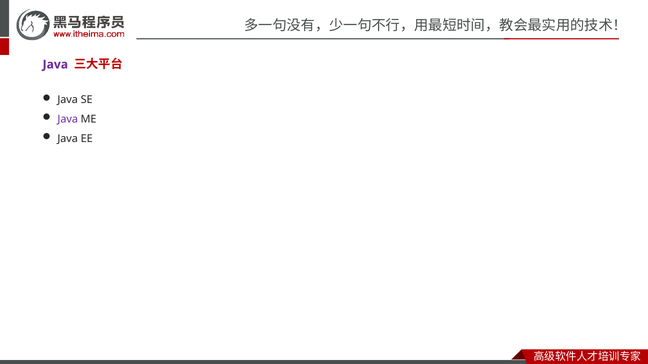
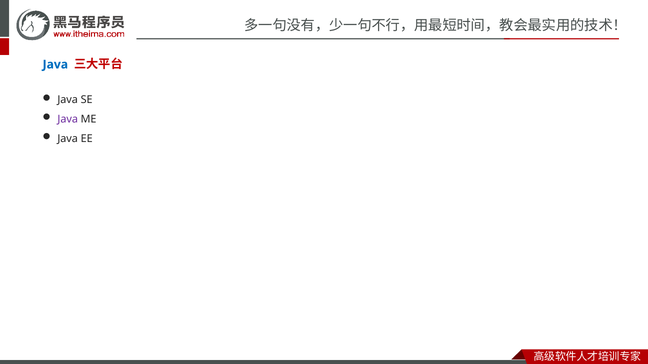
Java at (55, 65) colour: purple -> blue
